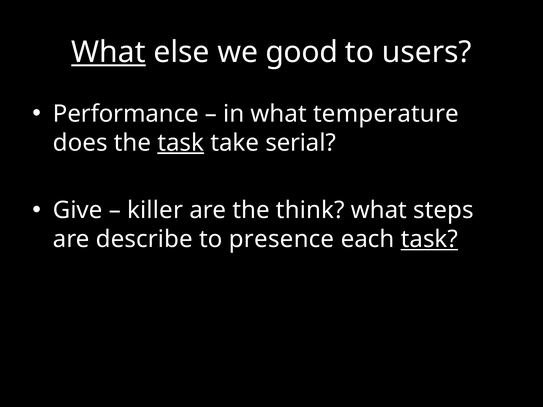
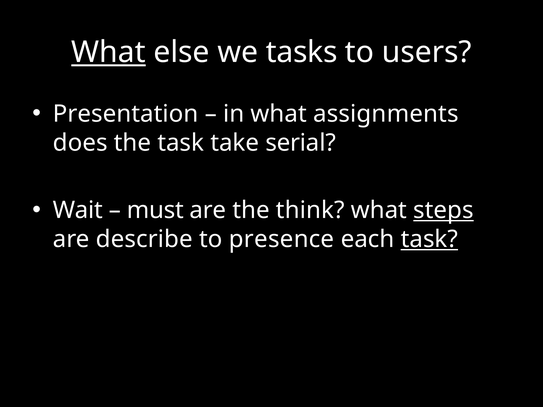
good: good -> tasks
Performance: Performance -> Presentation
temperature: temperature -> assignments
task at (181, 143) underline: present -> none
Give: Give -> Wait
killer: killer -> must
steps underline: none -> present
